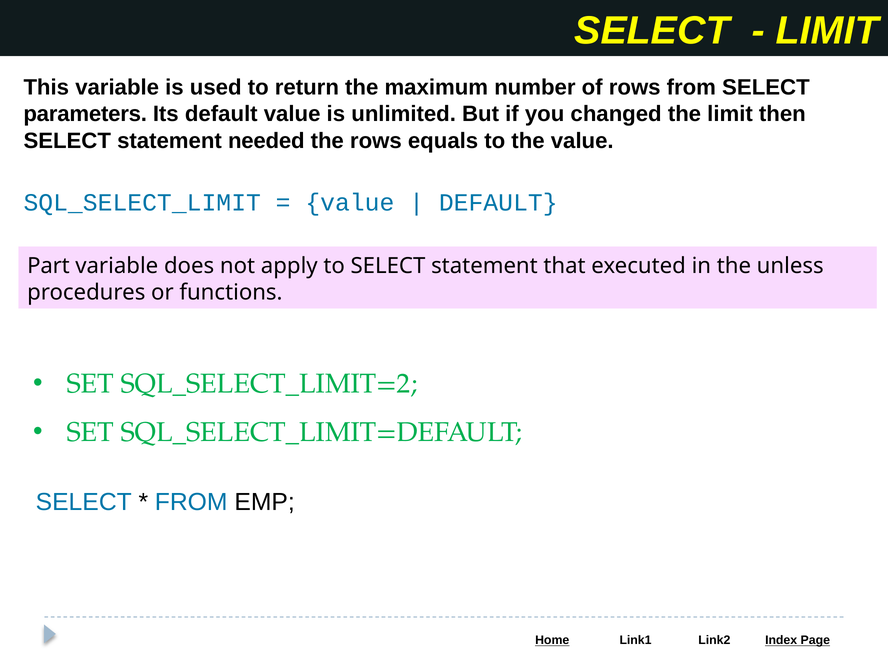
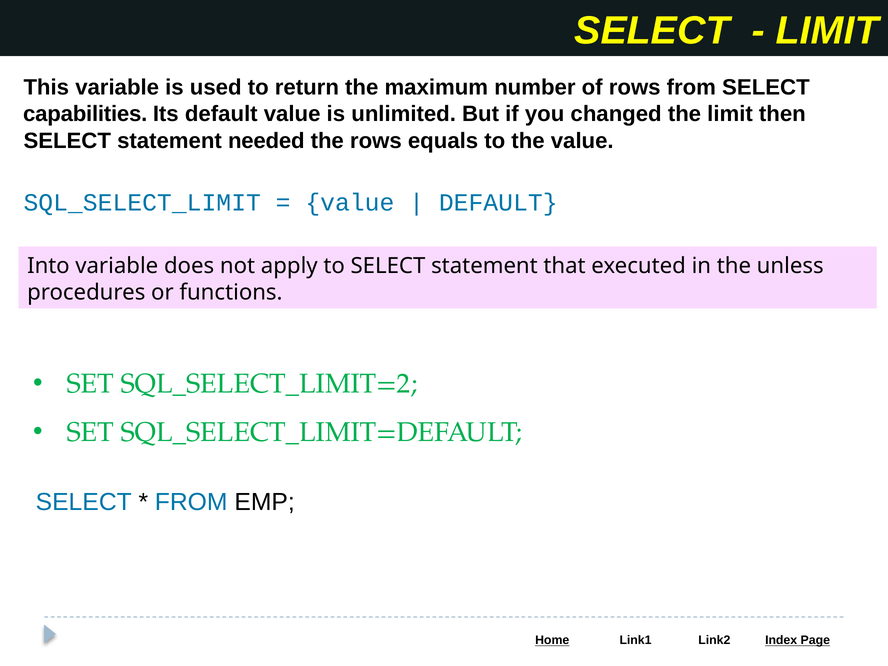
parameters: parameters -> capabilities
Part: Part -> Into
